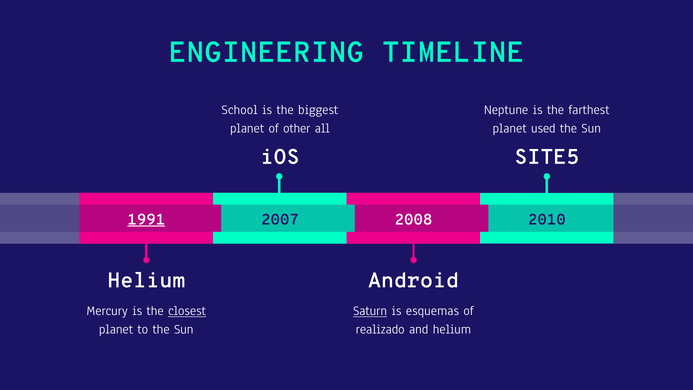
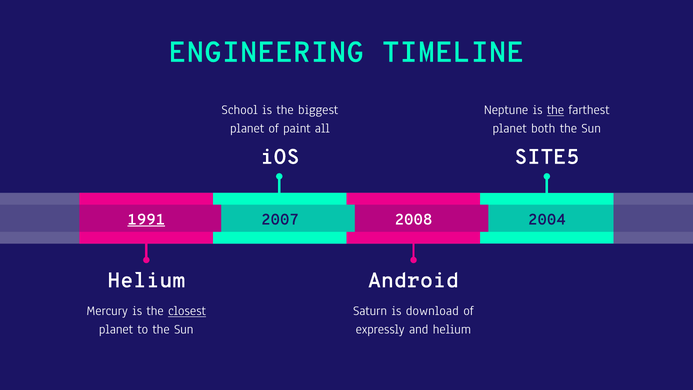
the at (556, 110) underline: none -> present
other: other -> paint
used: used -> both
2010: 2010 -> 2004
Saturn underline: present -> none
esquemas: esquemas -> download
realizado: realizado -> expressly
